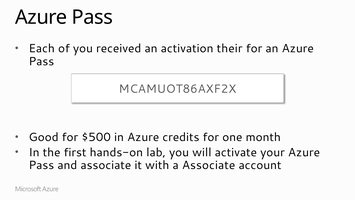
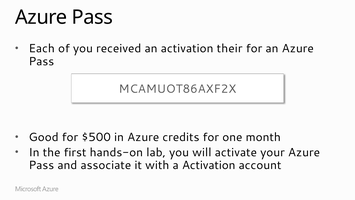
a Associate: Associate -> Activation
